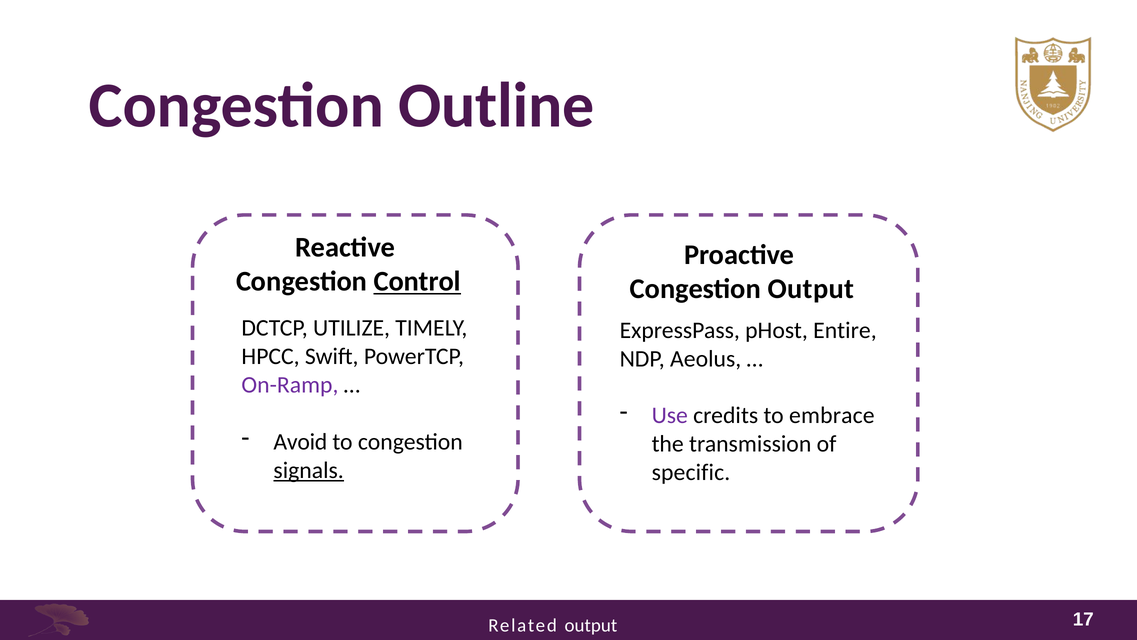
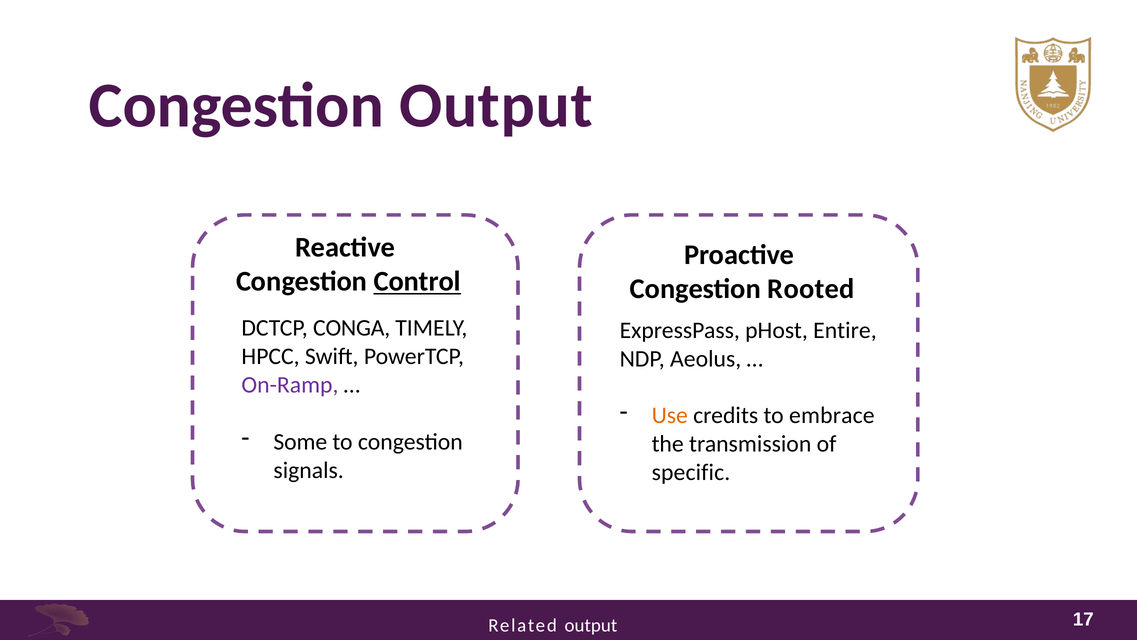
Congestion Outline: Outline -> Output
Congestion Output: Output -> Rooted
UTILIZE: UTILIZE -> CONGA
Use colour: purple -> orange
Avoid: Avoid -> Some
signals underline: present -> none
